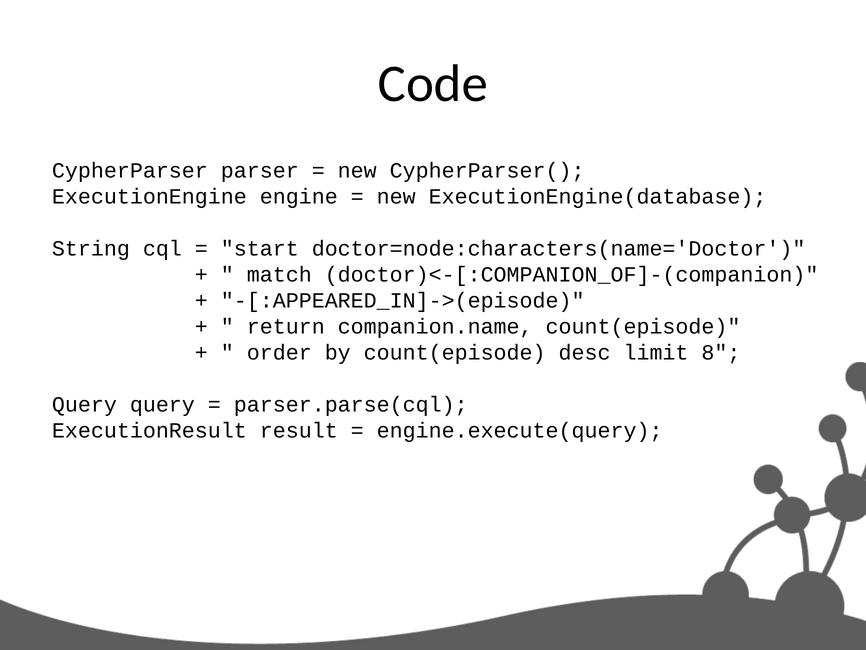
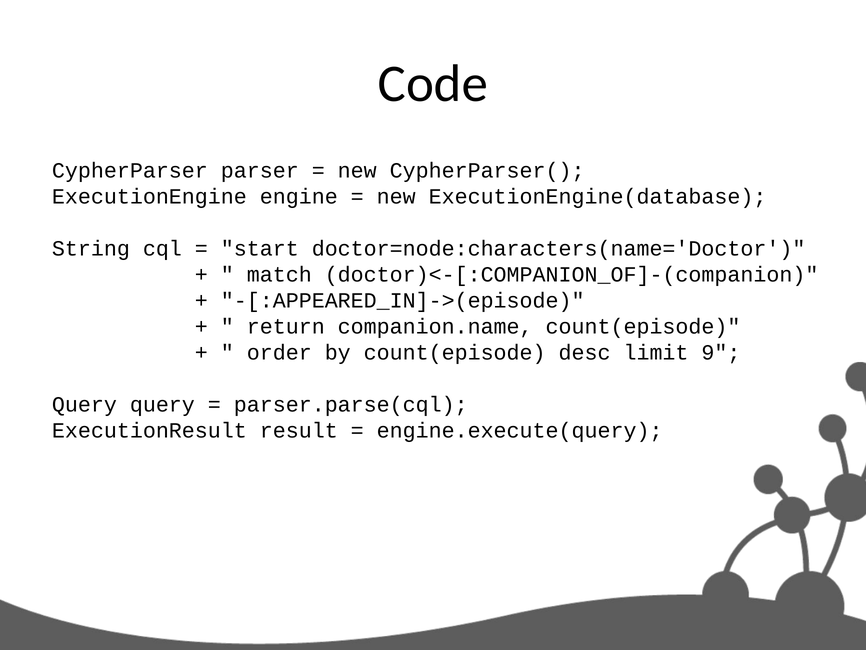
8: 8 -> 9
